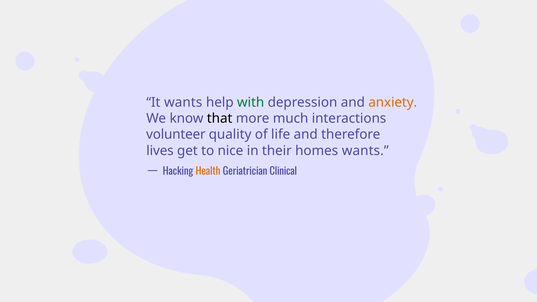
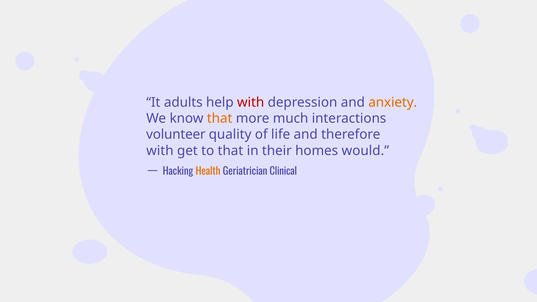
It wants: wants -> adults
with at (251, 102) colour: green -> red
that at (220, 118) colour: black -> orange
lives at (160, 151): lives -> with
to nice: nice -> that
homes wants: wants -> would
